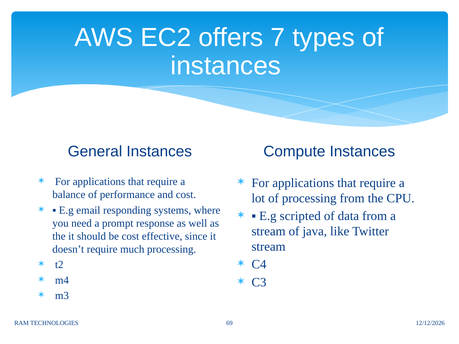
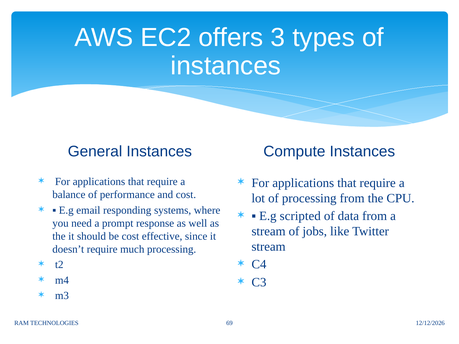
7: 7 -> 3
java: java -> jobs
